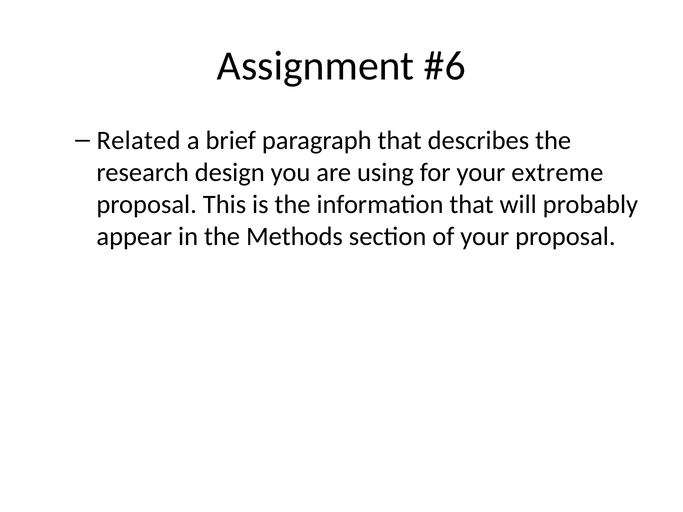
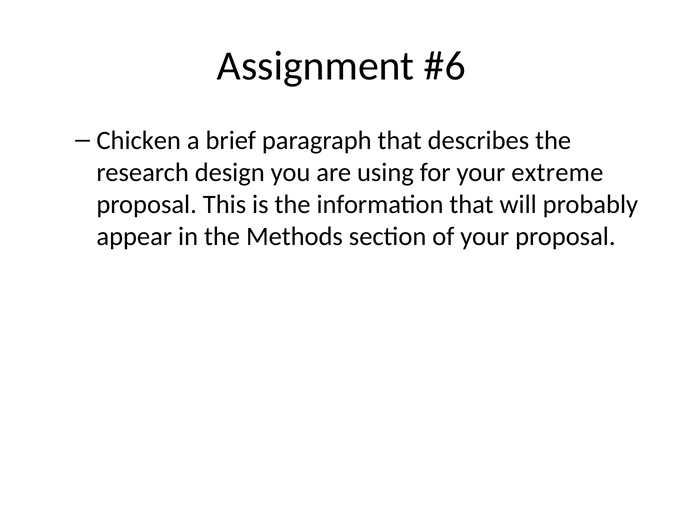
Related: Related -> Chicken
